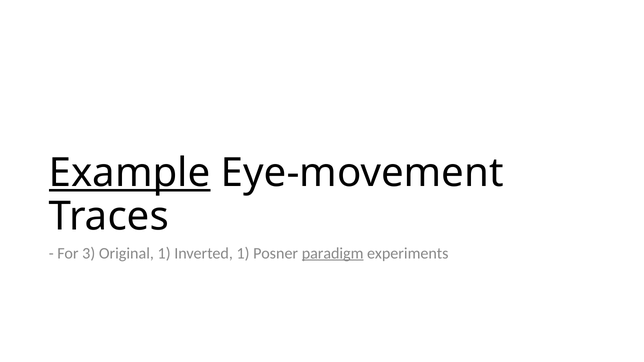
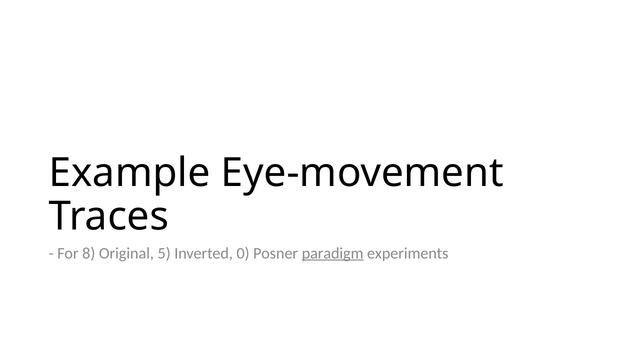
Example underline: present -> none
3: 3 -> 8
Original 1: 1 -> 5
Inverted 1: 1 -> 0
